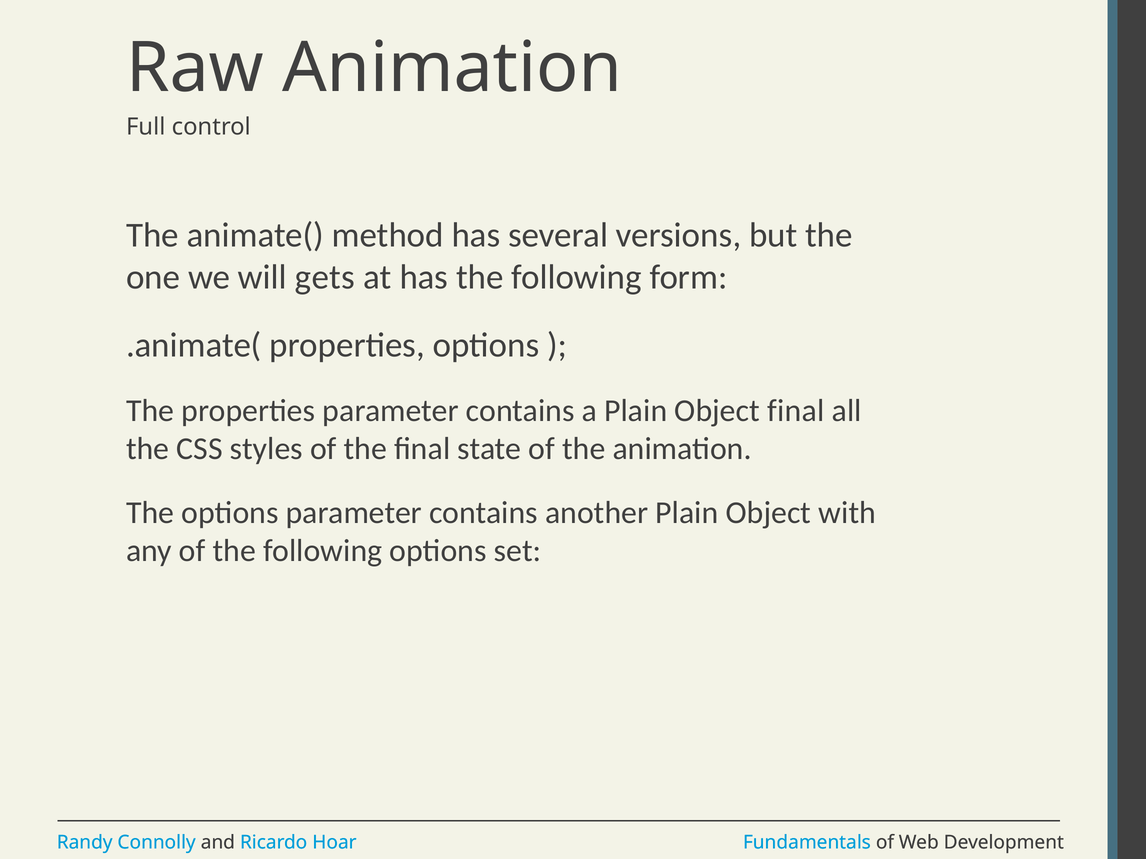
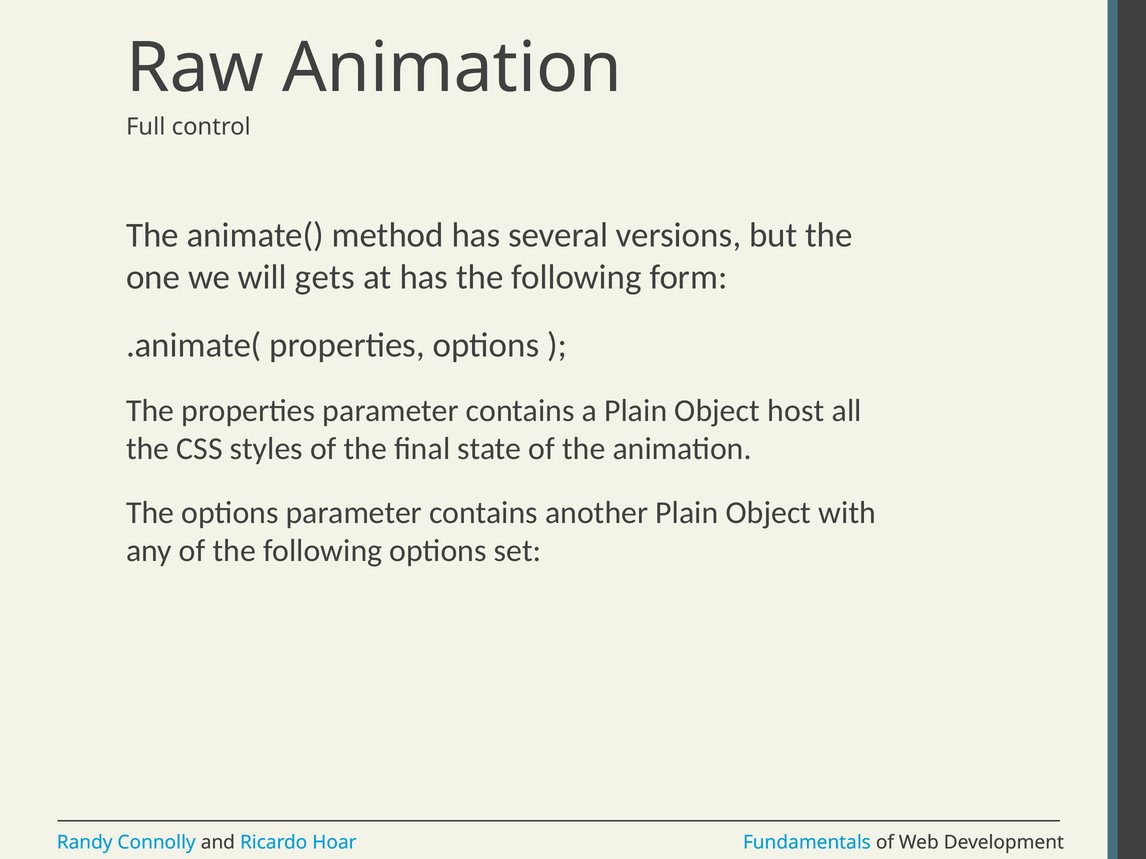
Object final: final -> host
